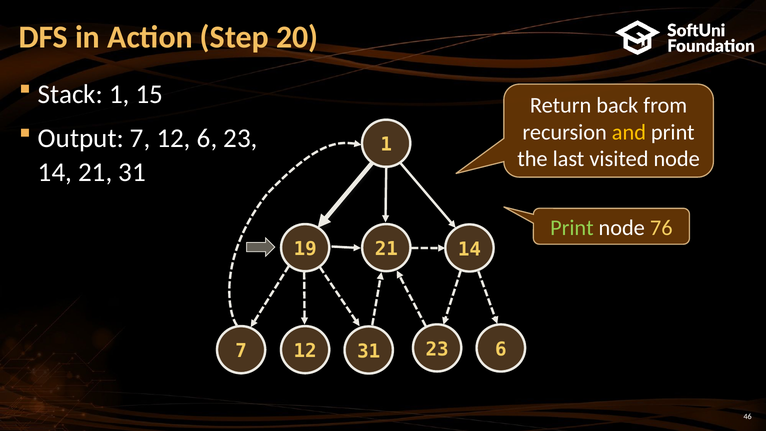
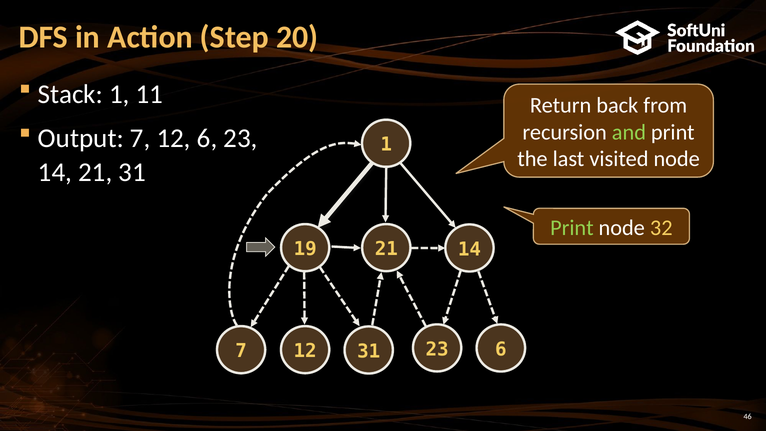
15: 15 -> 11
and colour: yellow -> light green
76: 76 -> 32
